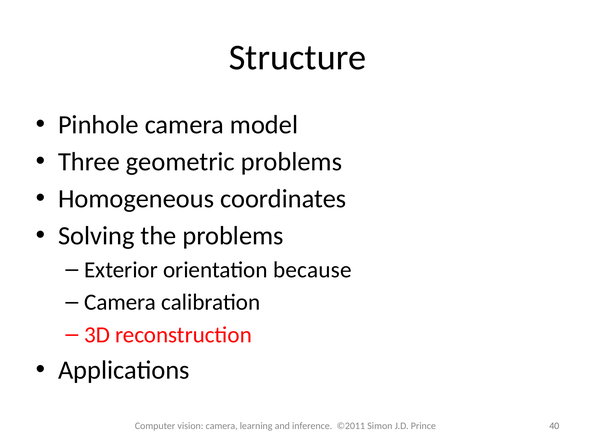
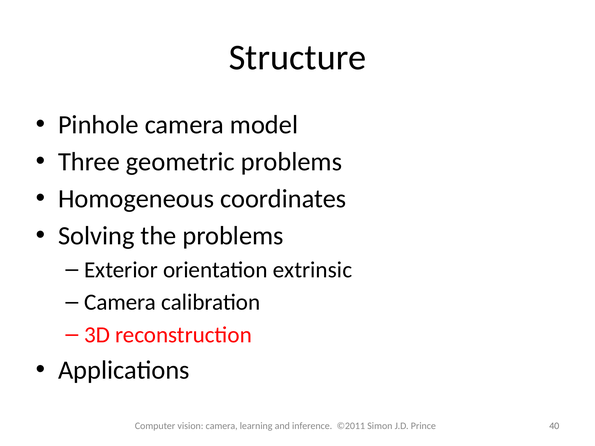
because: because -> extrinsic
